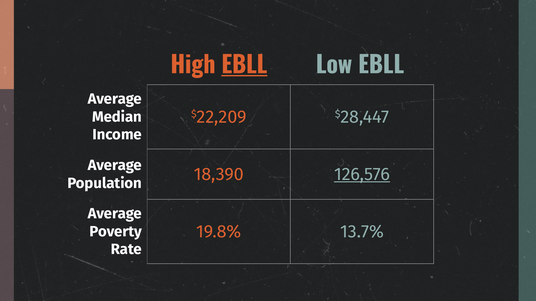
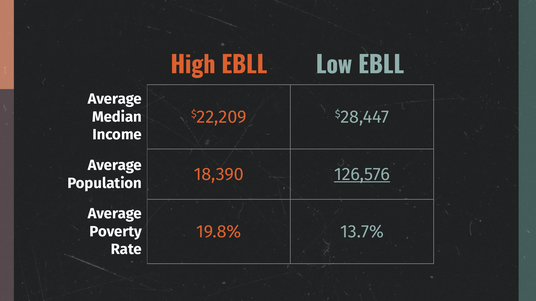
EBLL at (244, 66) underline: present -> none
